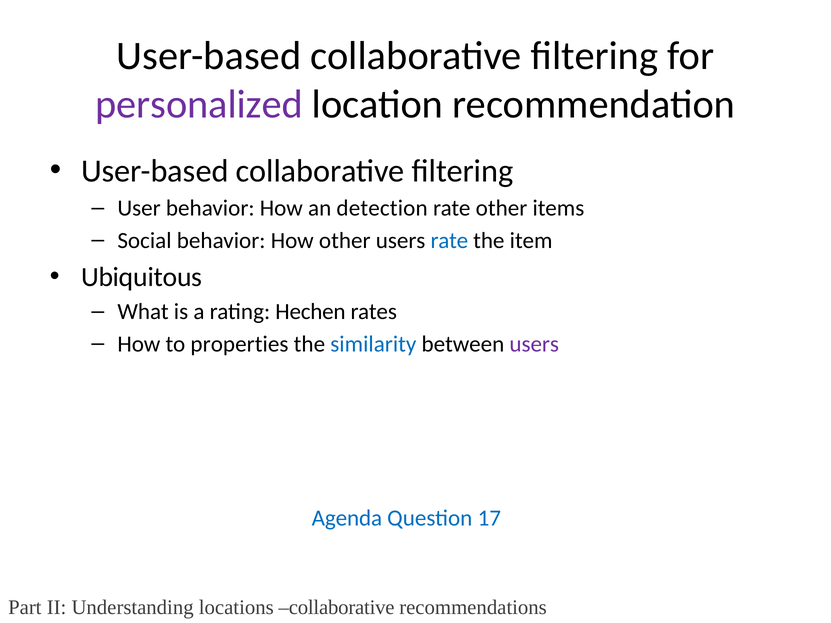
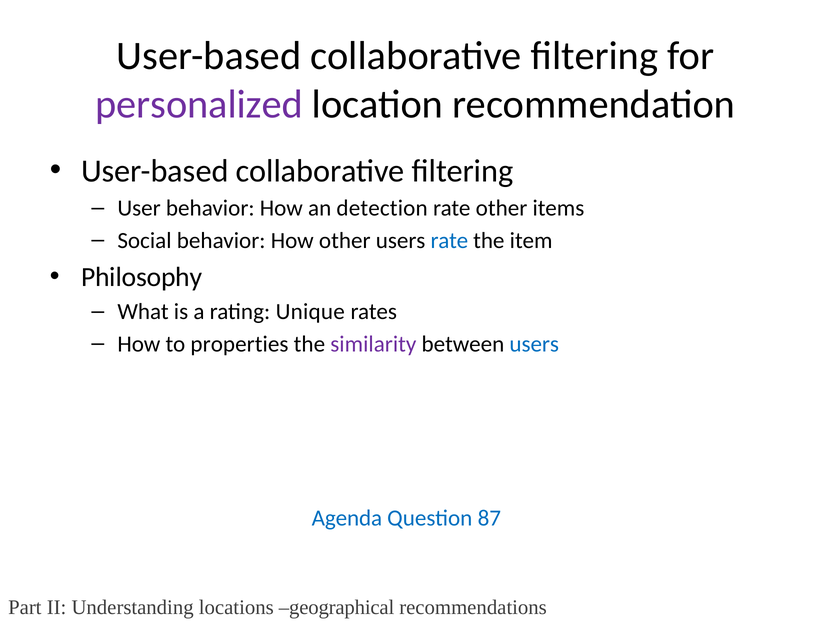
Ubiquitous: Ubiquitous -> Philosophy
Hechen: Hechen -> Unique
similarity colour: blue -> purple
users at (534, 344) colour: purple -> blue
17: 17 -> 87
locations collaborative: collaborative -> geographical
